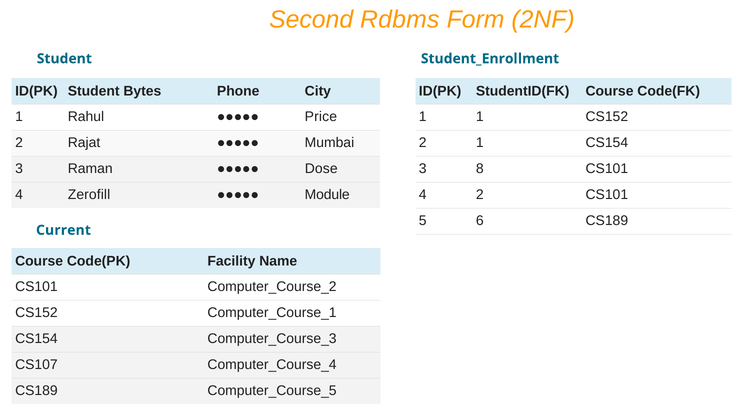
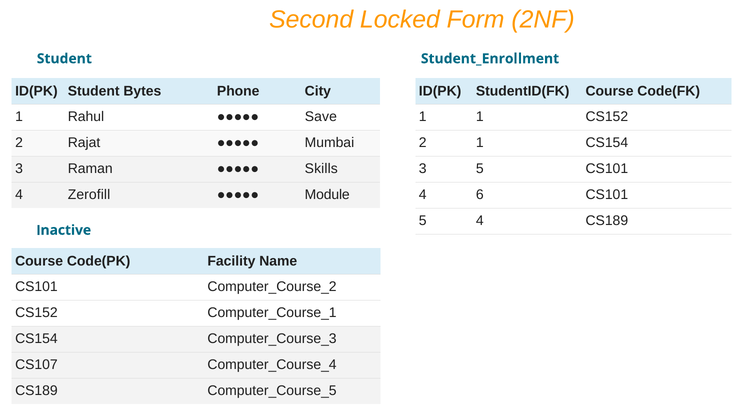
Rdbms: Rdbms -> Locked
Price: Price -> Save
Dose: Dose -> Skills
3 8: 8 -> 5
4 2: 2 -> 6
5 6: 6 -> 4
Current: Current -> Inactive
